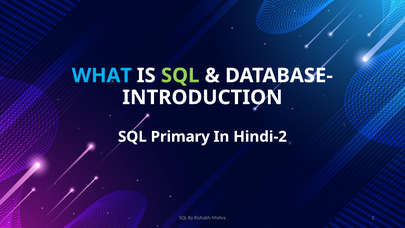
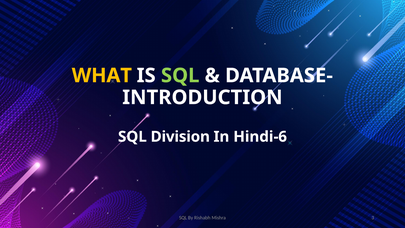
WHAT colour: light blue -> yellow
Primary: Primary -> Division
Hindi-2: Hindi-2 -> Hindi-6
